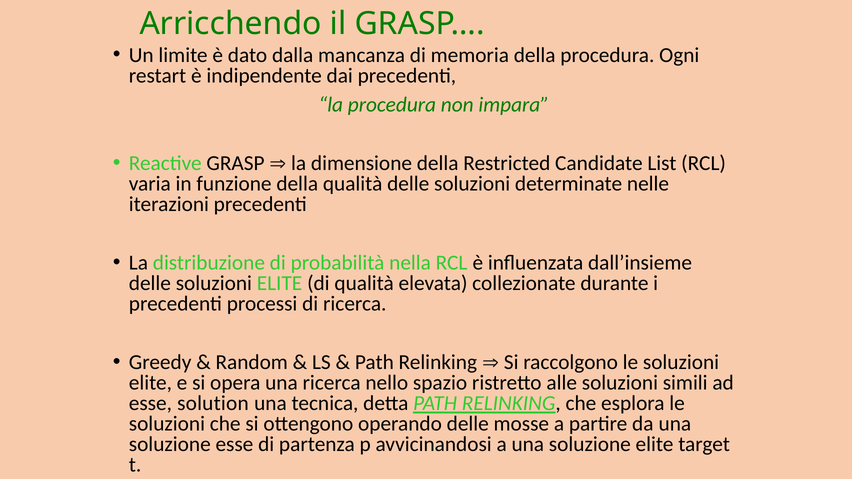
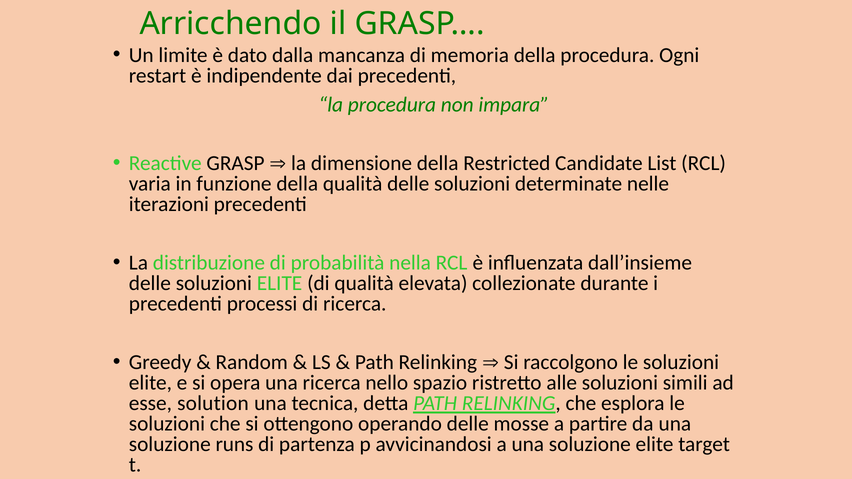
soluzione esse: esse -> runs
